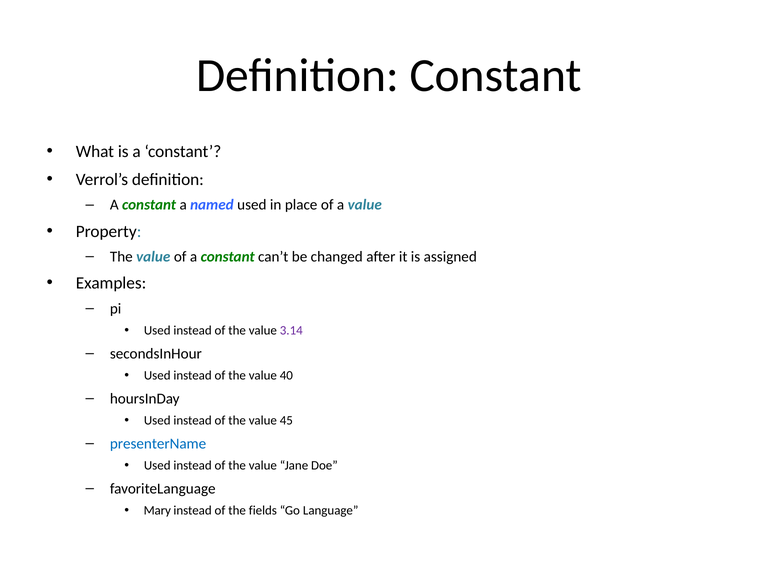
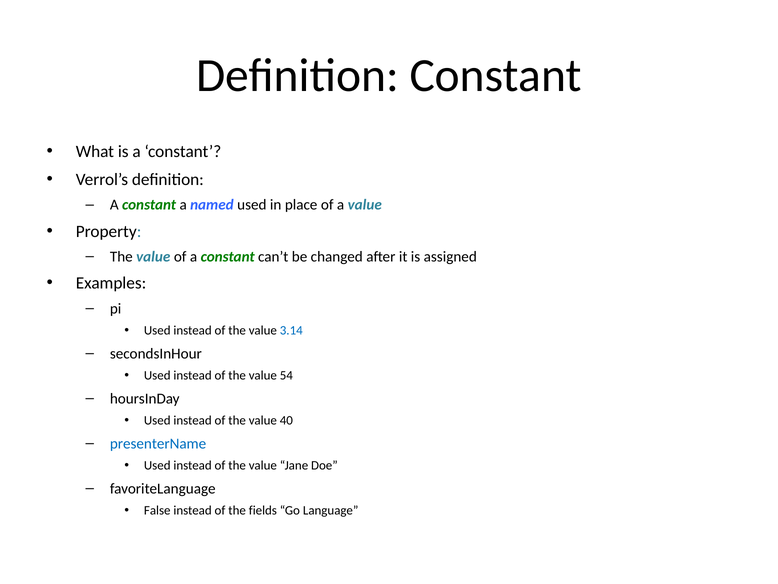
3.14 colour: purple -> blue
40: 40 -> 54
45: 45 -> 40
Mary: Mary -> False
